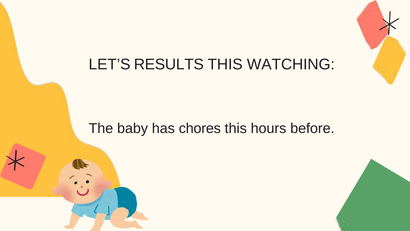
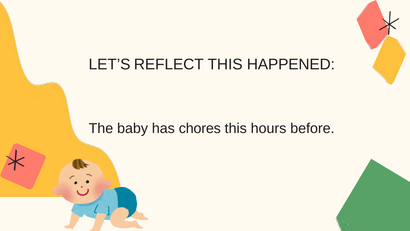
RESULTS: RESULTS -> REFLECT
WATCHING: WATCHING -> HAPPENED
